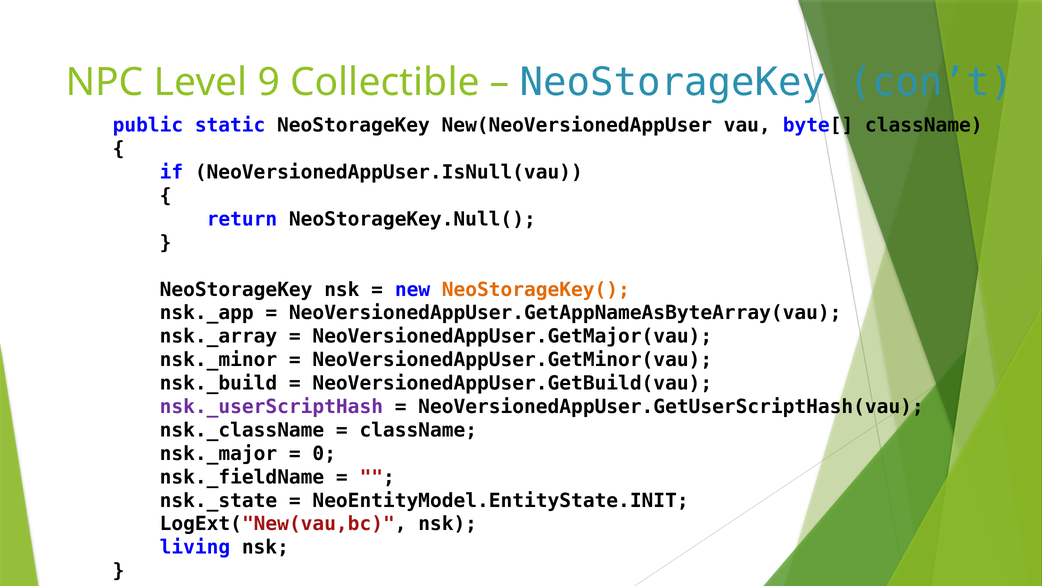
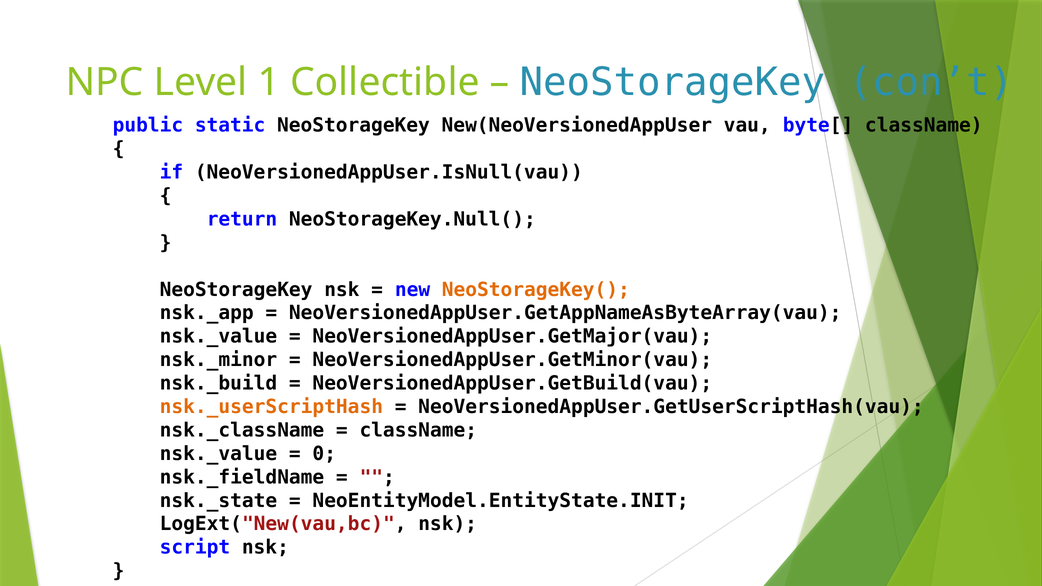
9: 9 -> 1
nsk._array at (218, 337): nsk._array -> nsk._value
nsk._userScriptHash colour: purple -> orange
nsk._major at (218, 454): nsk._major -> nsk._value
living: living -> script
